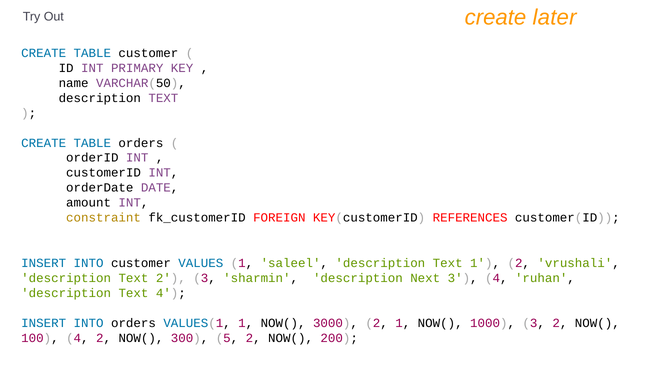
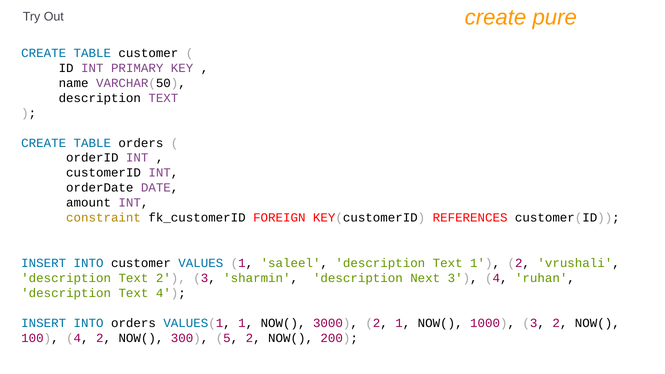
later: later -> pure
